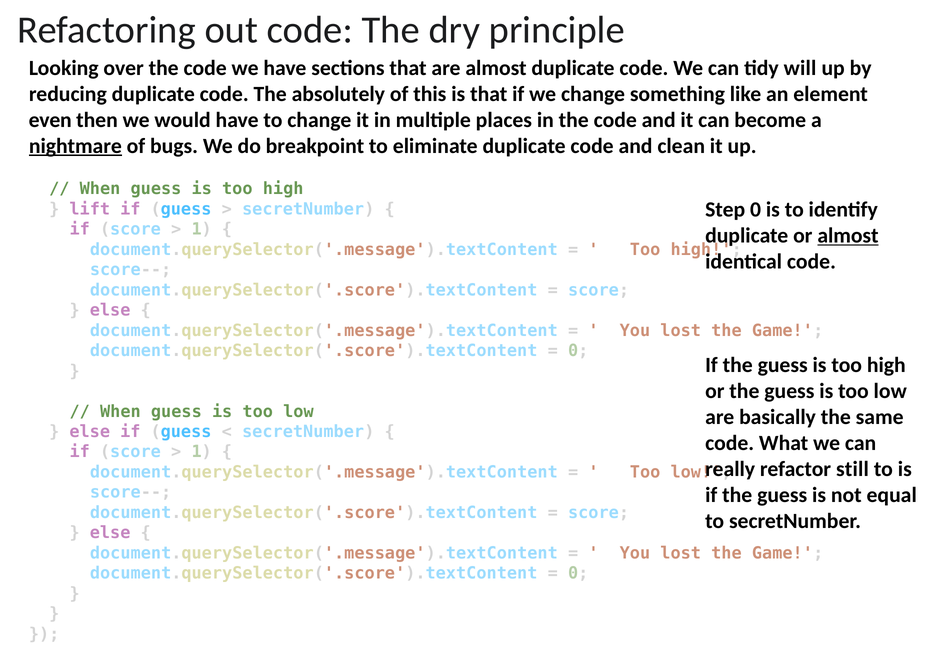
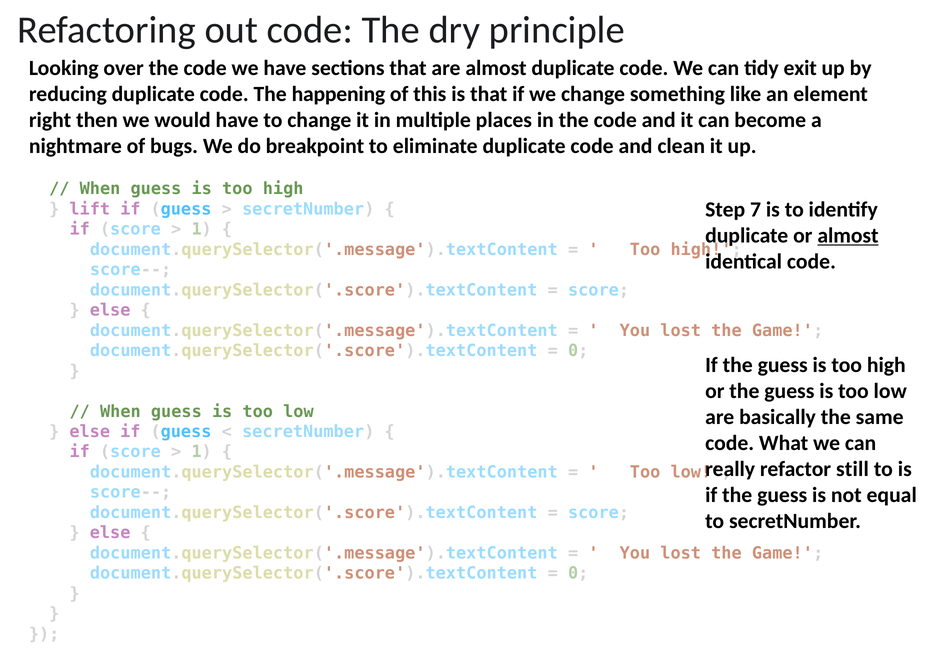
will: will -> exit
absolutely: absolutely -> happening
even: even -> right
nightmare underline: present -> none
Step 0: 0 -> 7
